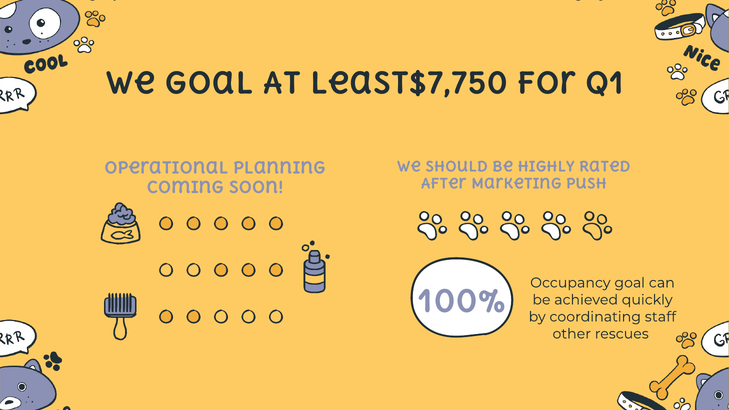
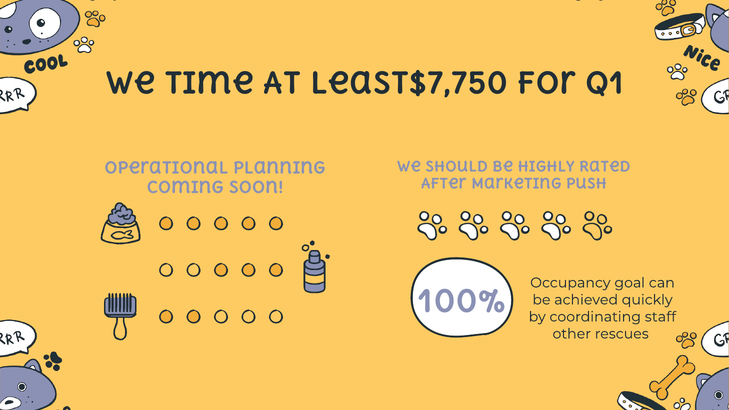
We Goal: Goal -> Time
